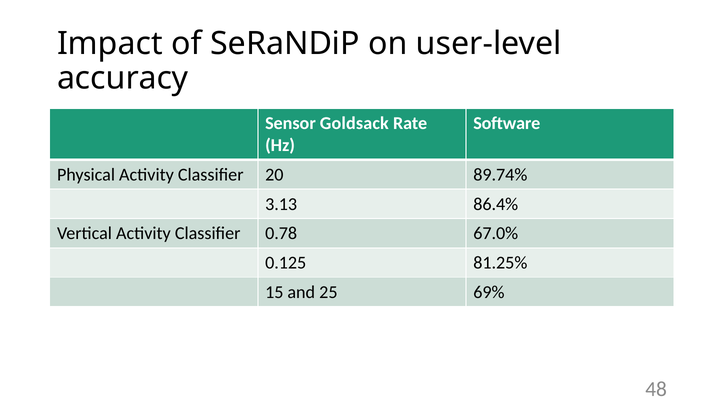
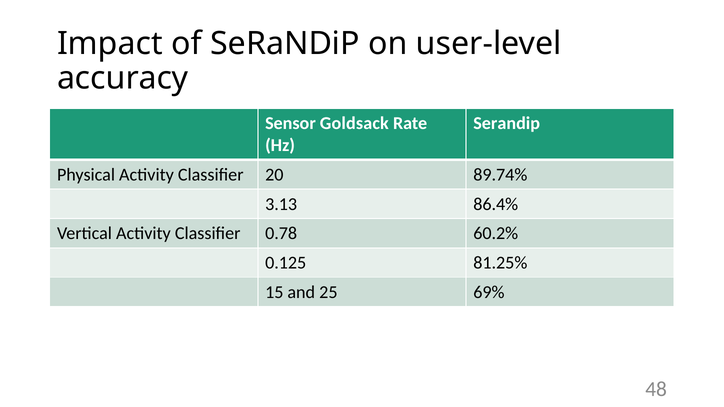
Software at (507, 123): Software -> Serandip
67.0%: 67.0% -> 60.2%
